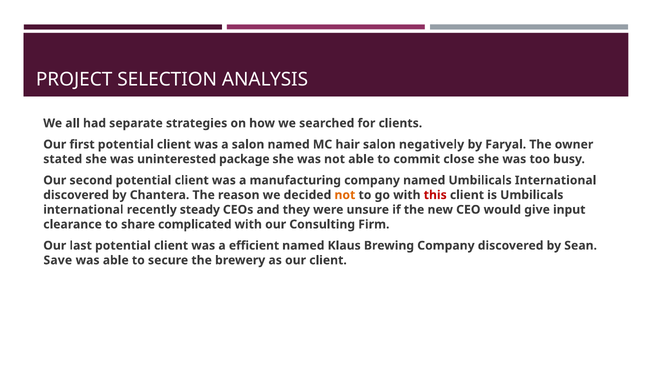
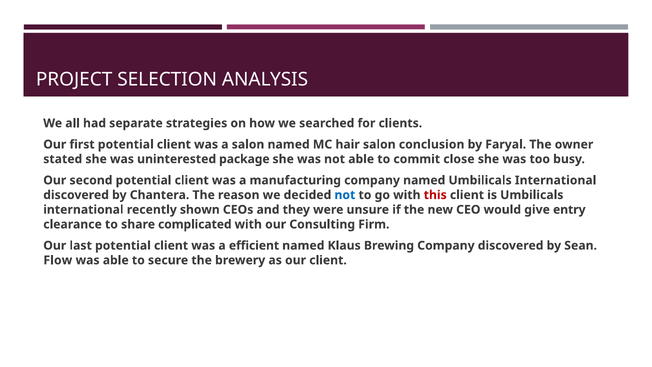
negatively: negatively -> conclusion
not at (345, 195) colour: orange -> blue
steady: steady -> shown
input: input -> entry
Save: Save -> Flow
